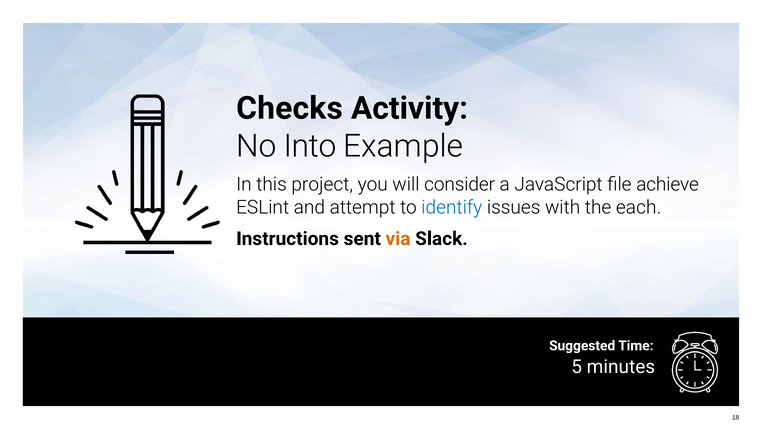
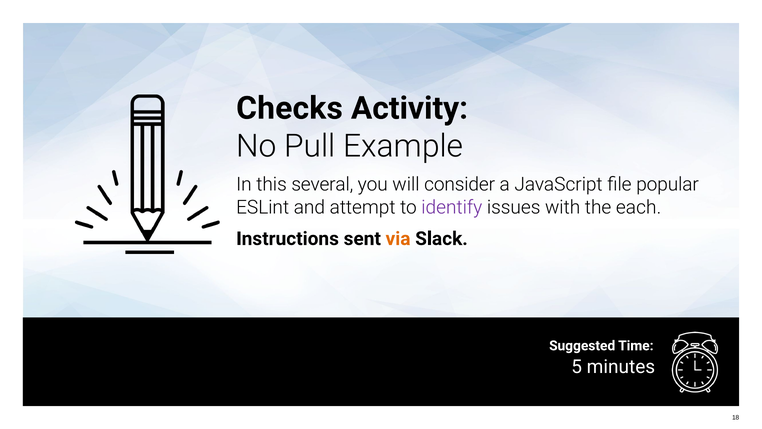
Into: Into -> Pull
project: project -> several
achieve: achieve -> popular
identify colour: blue -> purple
